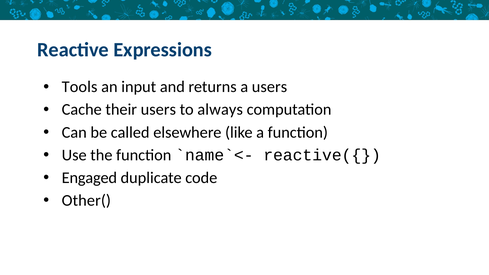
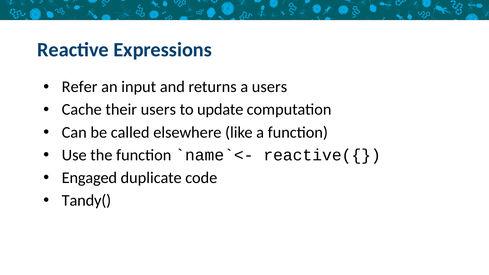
Tools: Tools -> Refer
always: always -> update
Other(: Other( -> Tandy(
